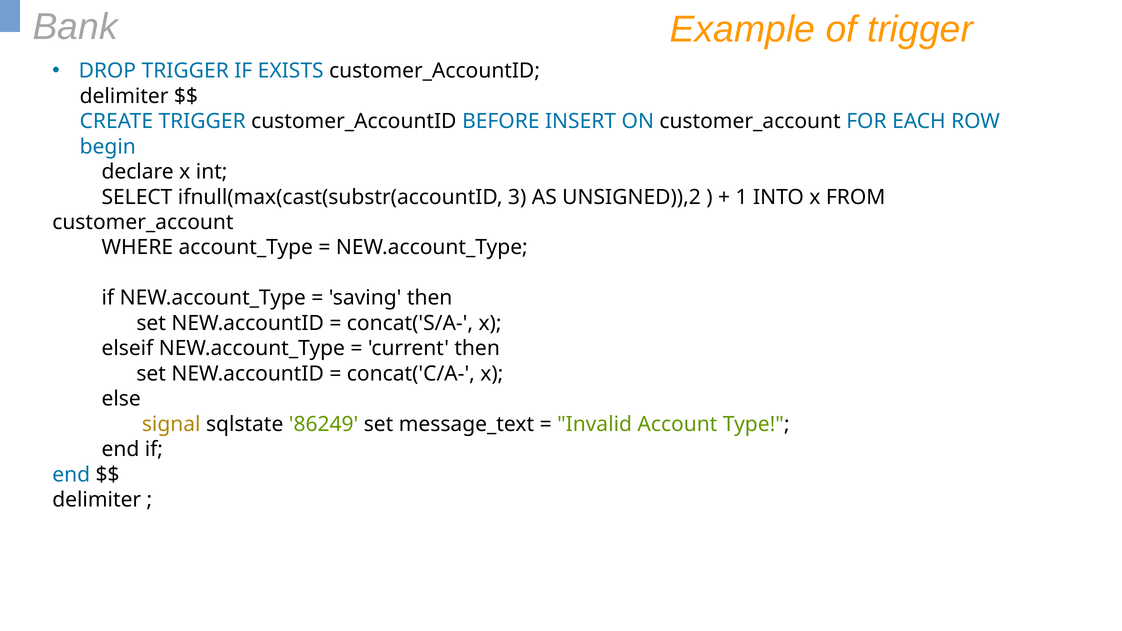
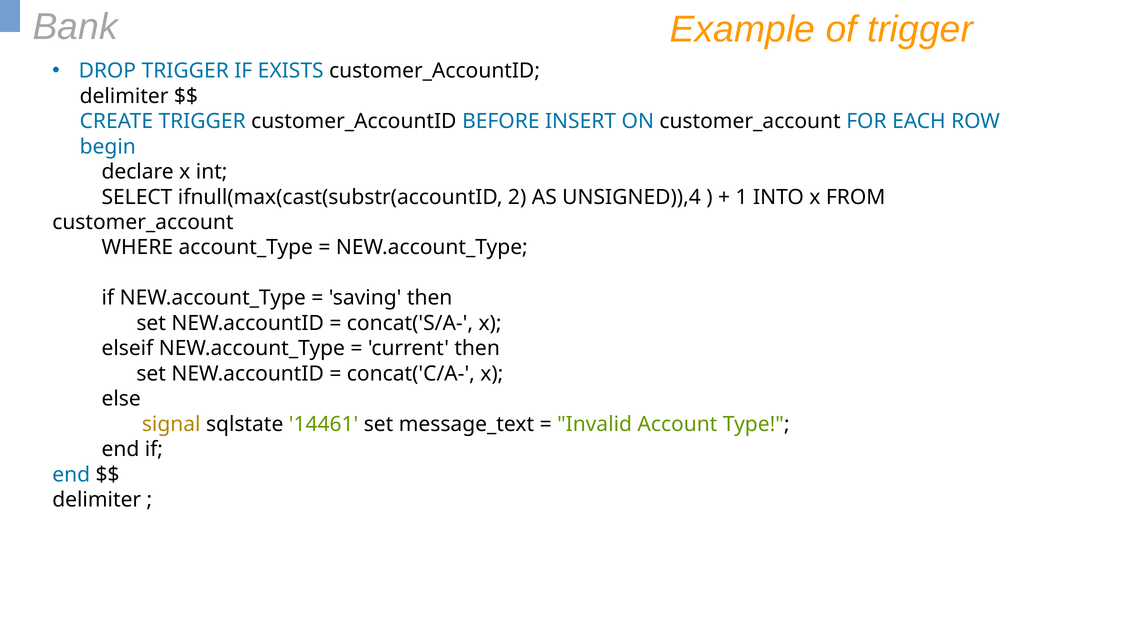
3: 3 -> 2
UNSIGNED)),2: UNSIGNED)),2 -> UNSIGNED)),4
86249: 86249 -> 14461
